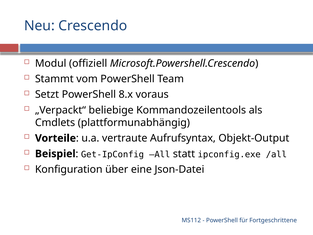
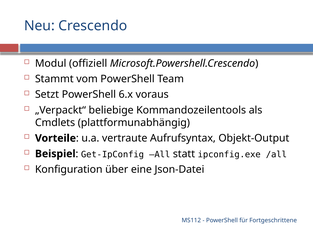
8.x: 8.x -> 6.x
